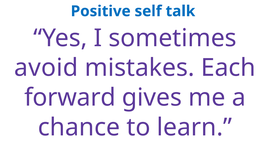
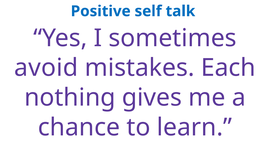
forward: forward -> nothing
